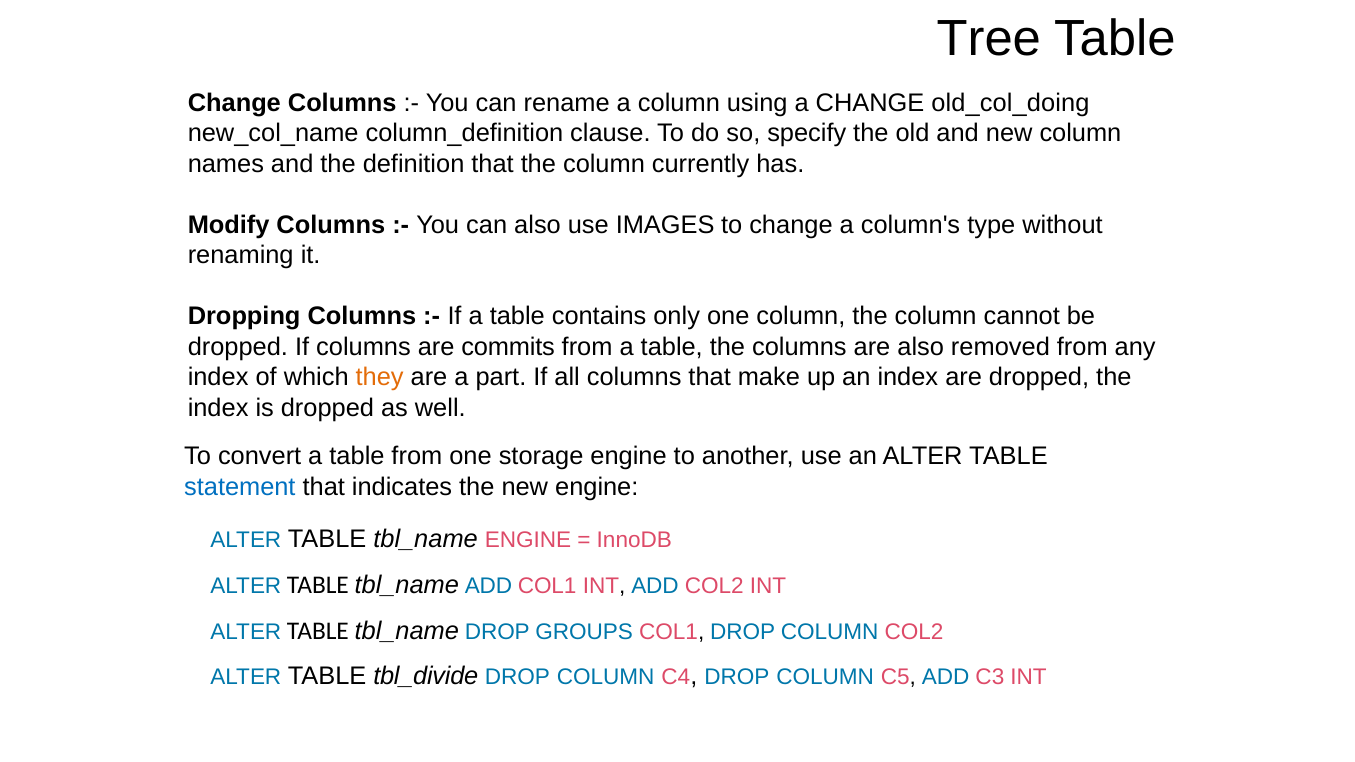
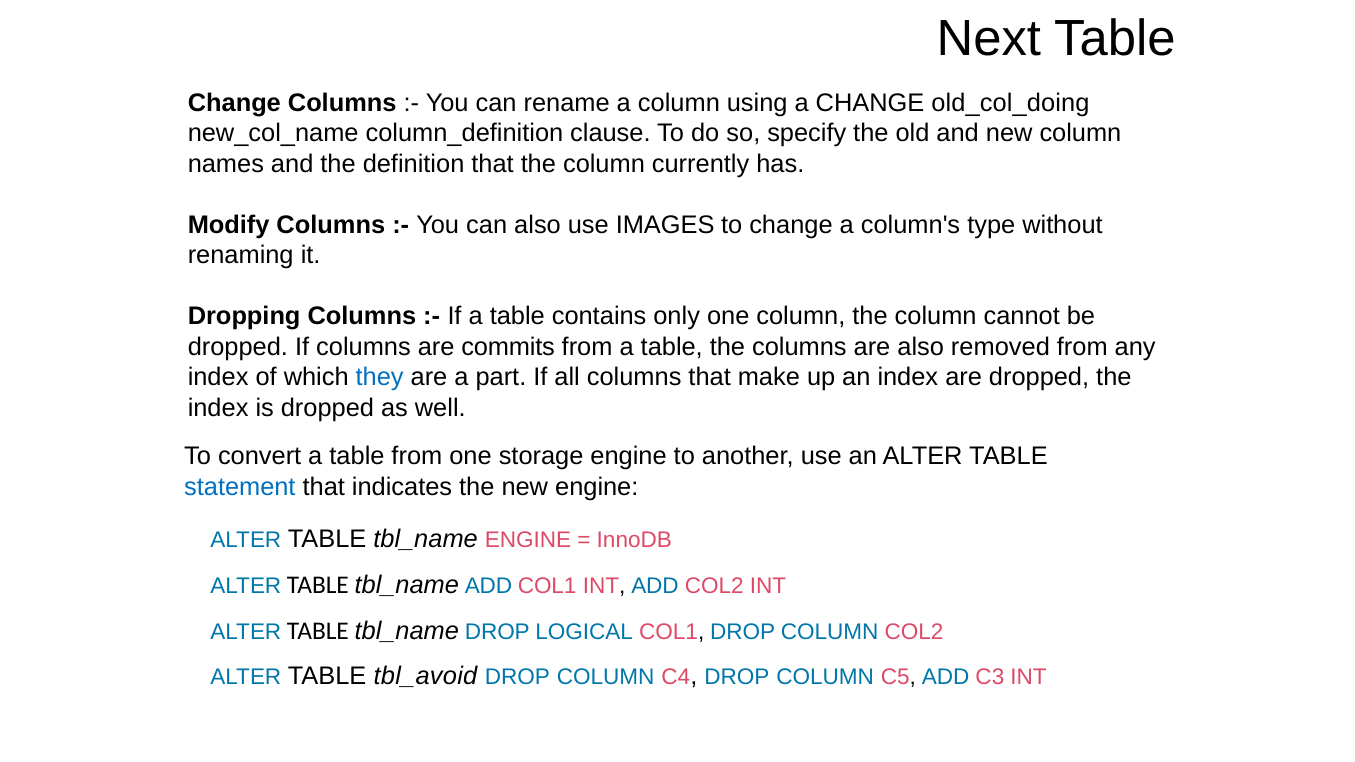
Tree: Tree -> Next
they colour: orange -> blue
GROUPS: GROUPS -> LOGICAL
tbl_divide: tbl_divide -> tbl_avoid
